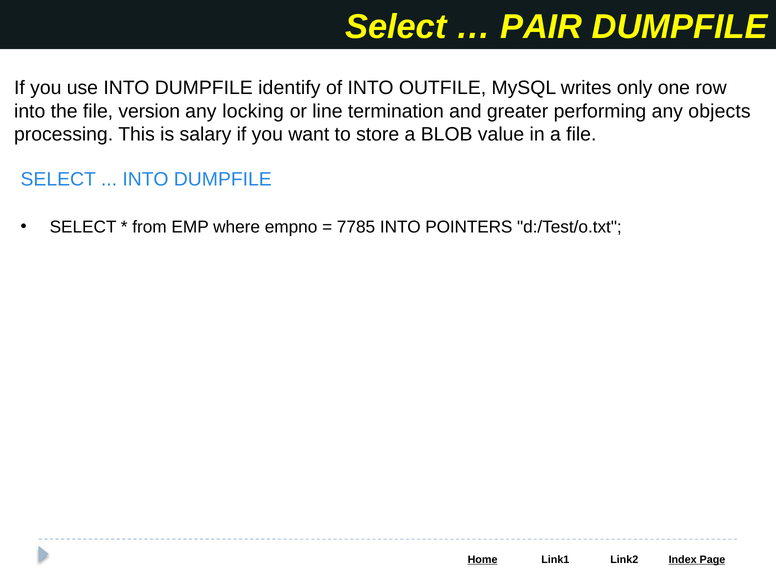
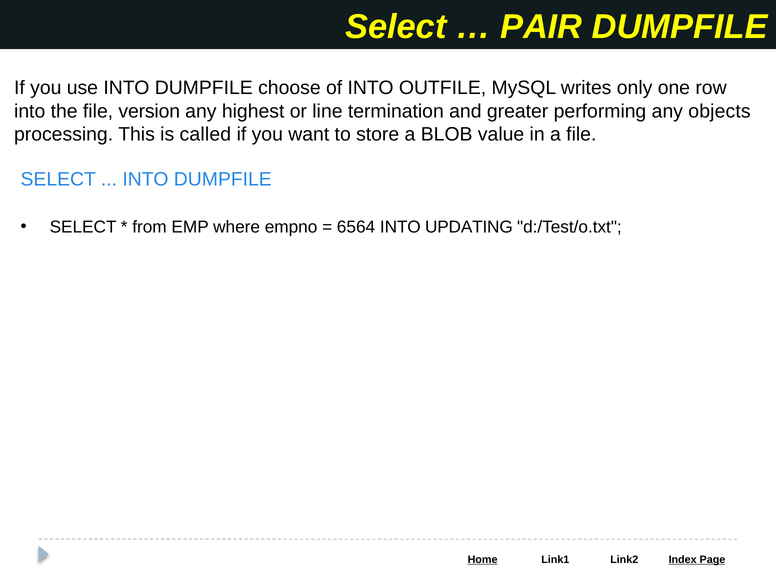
identify: identify -> choose
locking: locking -> highest
salary: salary -> called
7785: 7785 -> 6564
POINTERS: POINTERS -> UPDATING
